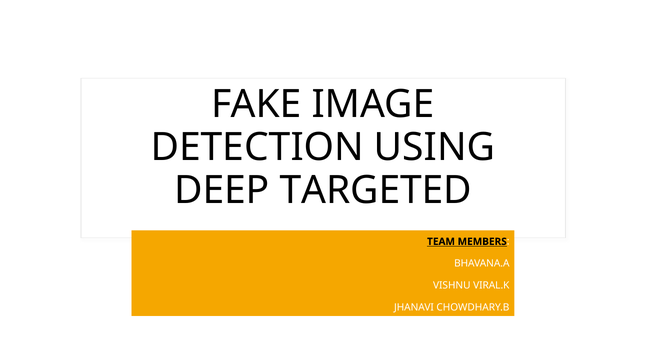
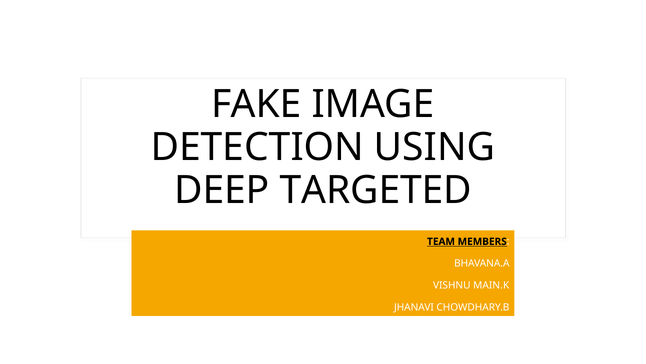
VIRAL.K: VIRAL.K -> MAIN.K
